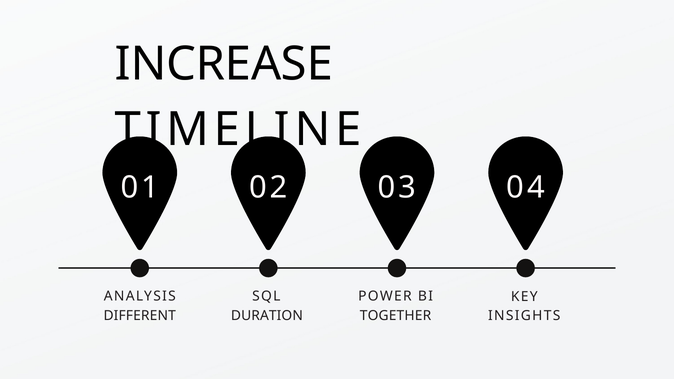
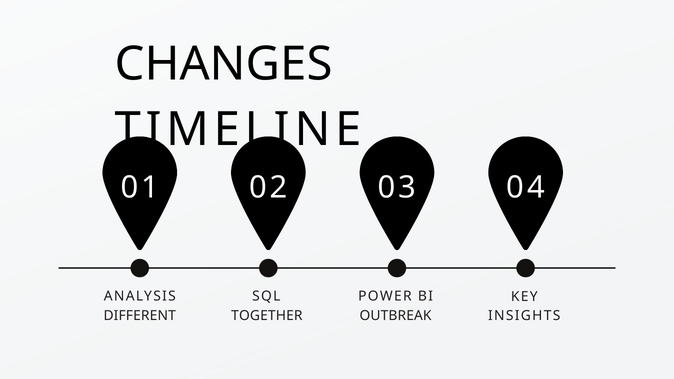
INCREASE: INCREASE -> CHANGES
DURATION: DURATION -> TOGETHER
TOGETHER: TOGETHER -> OUTBREAK
